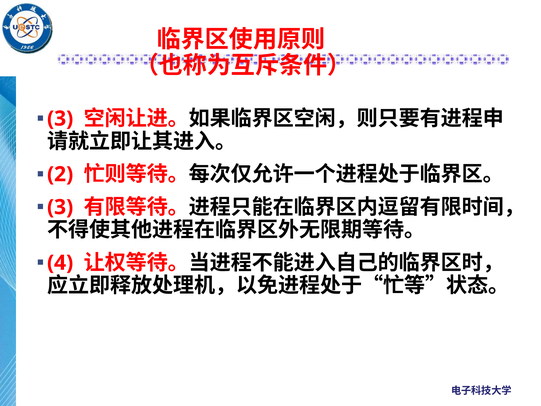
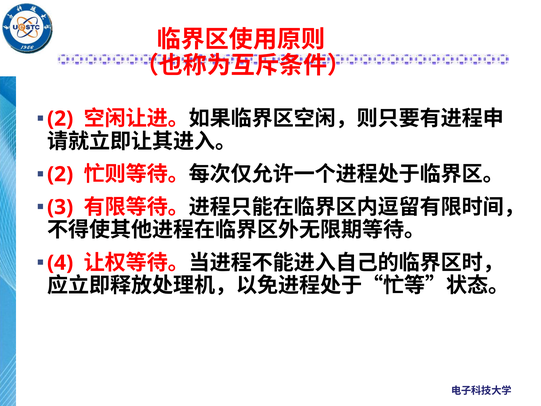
3 at (60, 119): 3 -> 2
